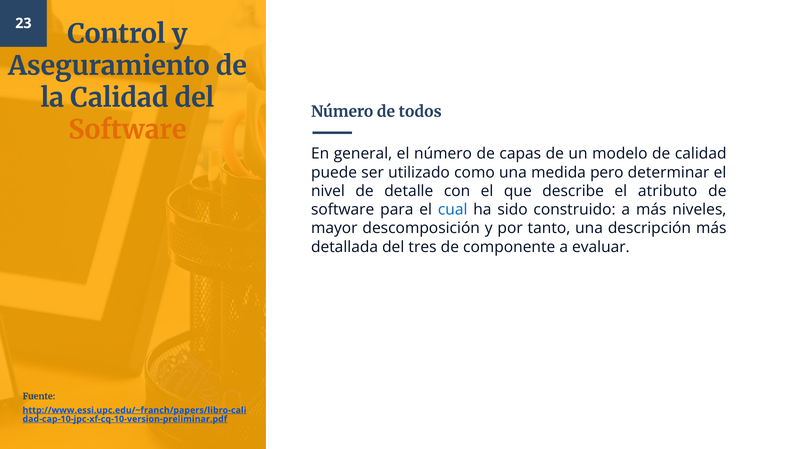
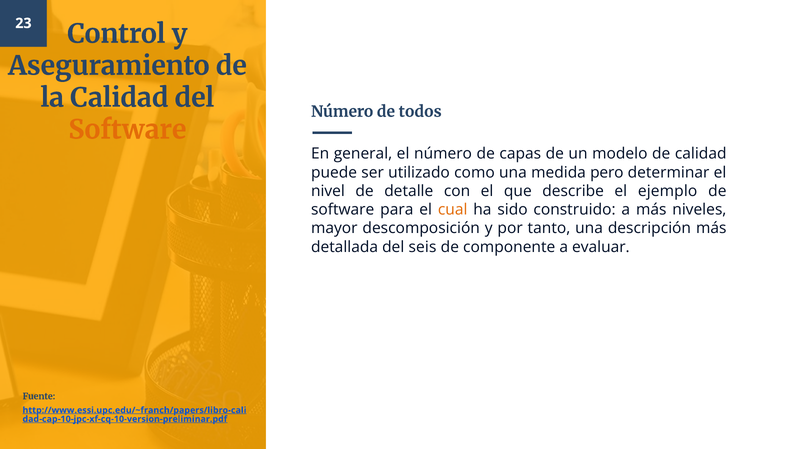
atributo: atributo -> ejemplo
cual colour: blue -> orange
tres: tres -> seis
